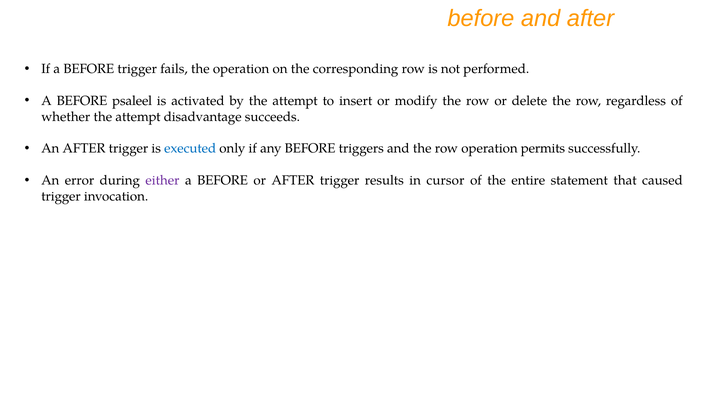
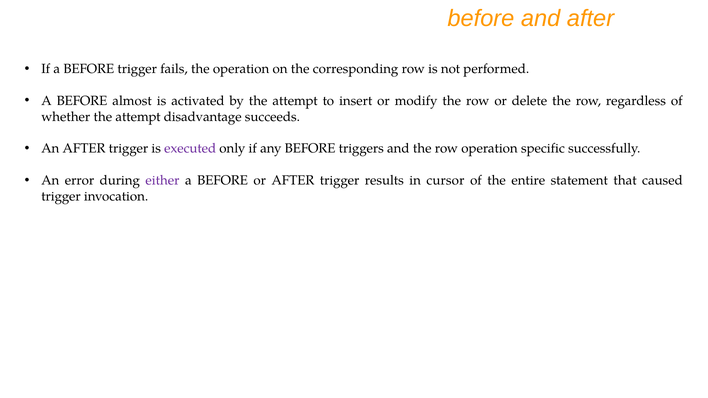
psaleel: psaleel -> almost
executed colour: blue -> purple
permits: permits -> specific
